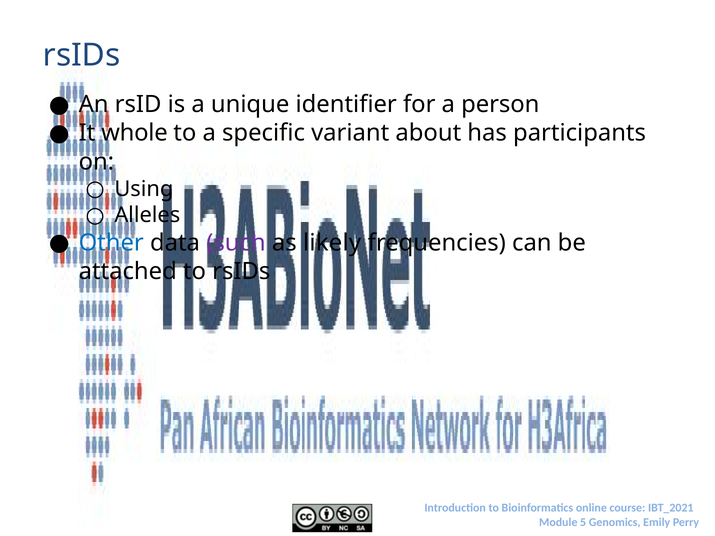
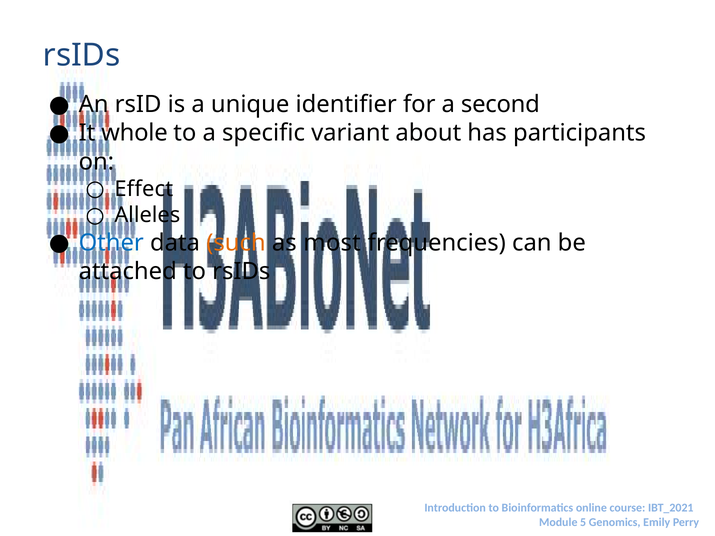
person: person -> second
Using: Using -> Effect
such colour: purple -> orange
likely: likely -> most
